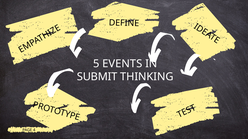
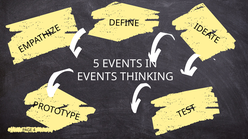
SUBMIT at (97, 77): SUBMIT -> EVENTS
